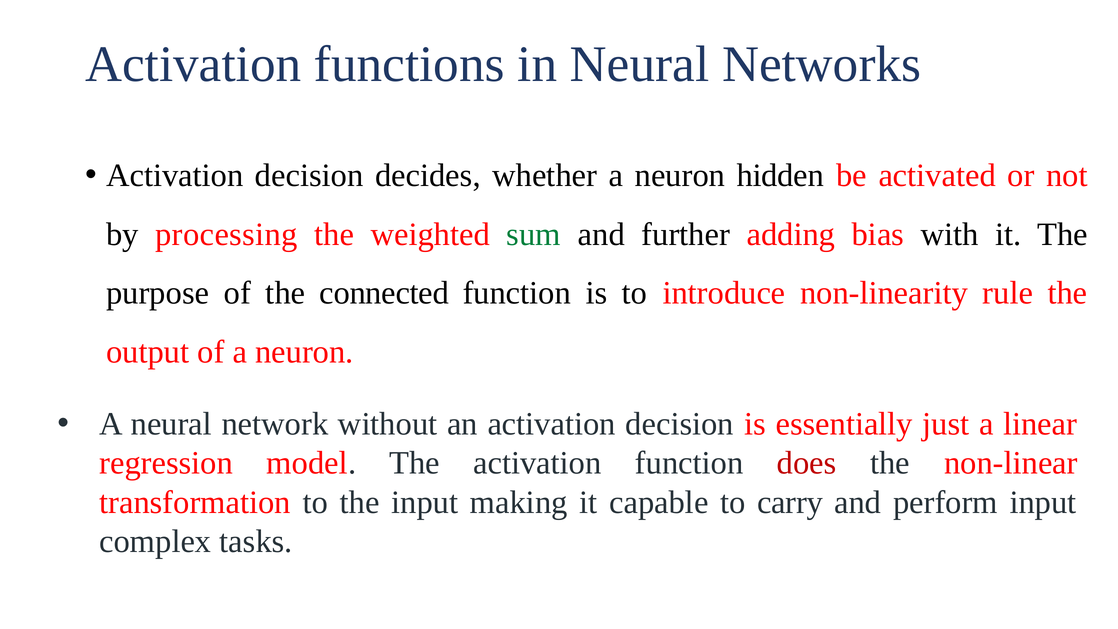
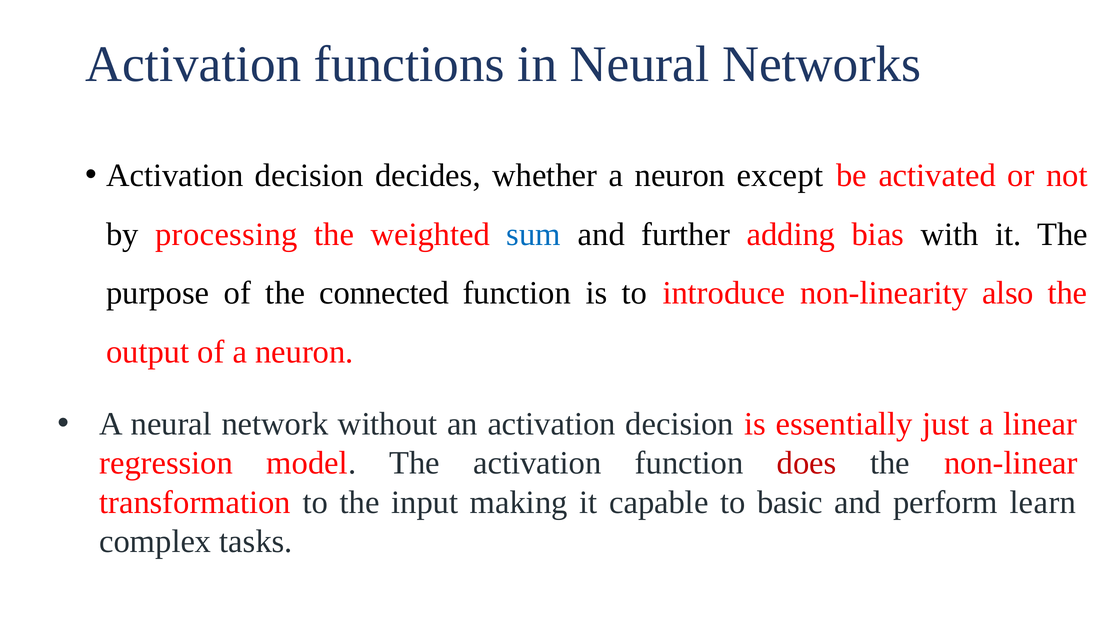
hidden: hidden -> except
sum colour: green -> blue
rule: rule -> also
carry: carry -> basic
perform input: input -> learn
